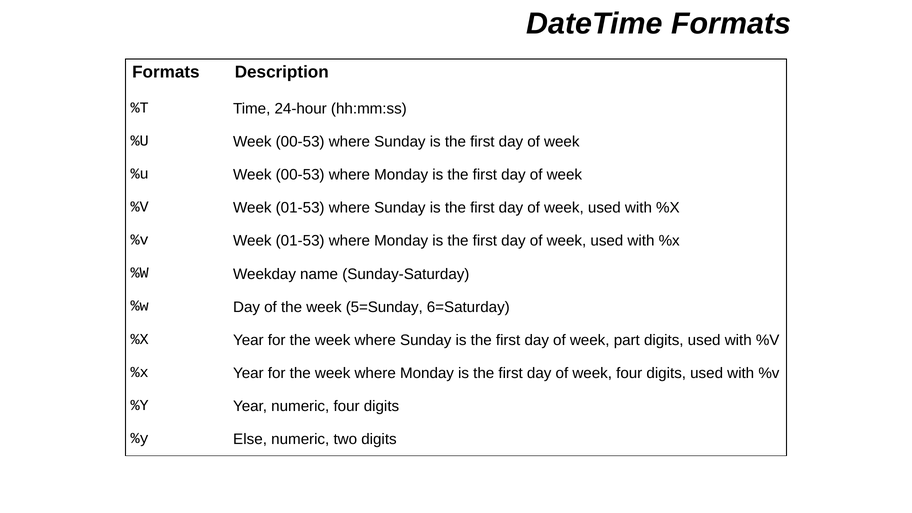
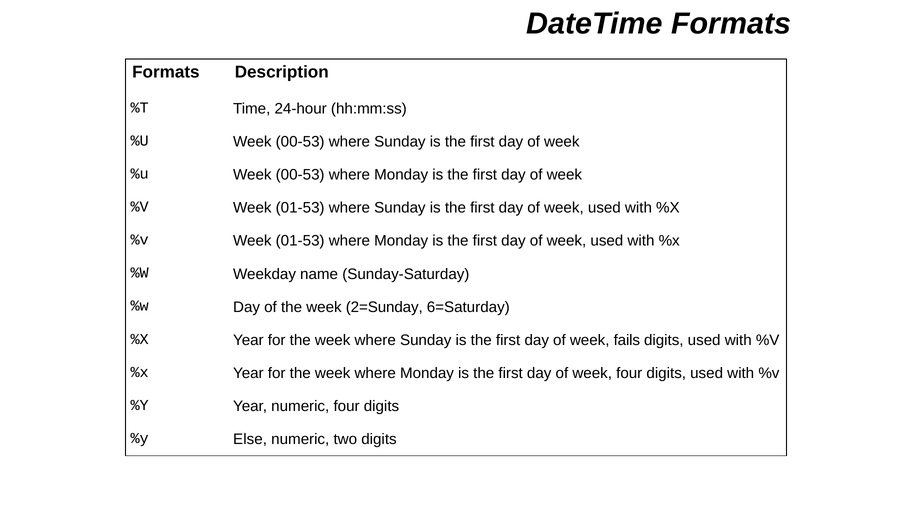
5=Sunday: 5=Sunday -> 2=Sunday
part: part -> fails
